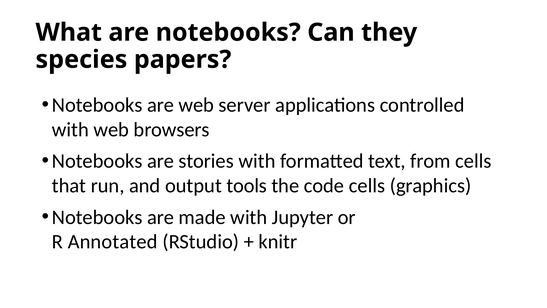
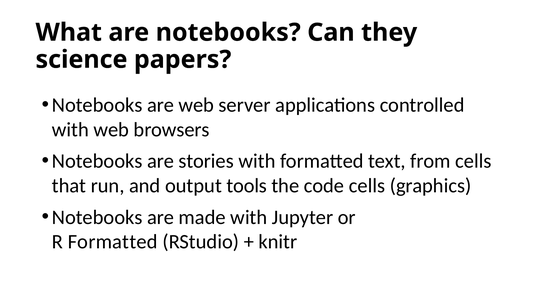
species: species -> science
R Annotated: Annotated -> Formatted
